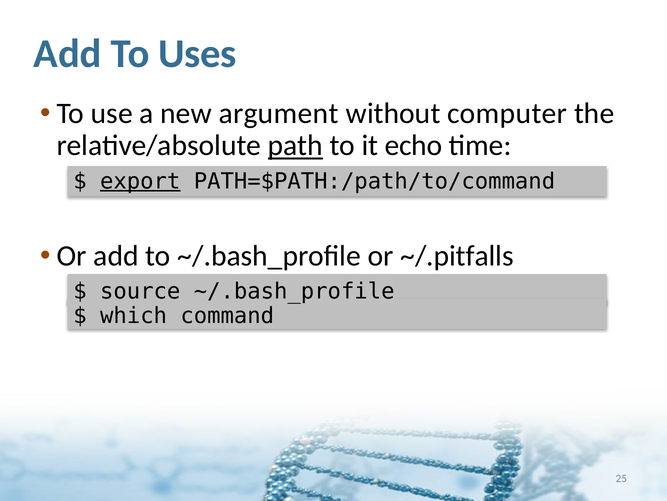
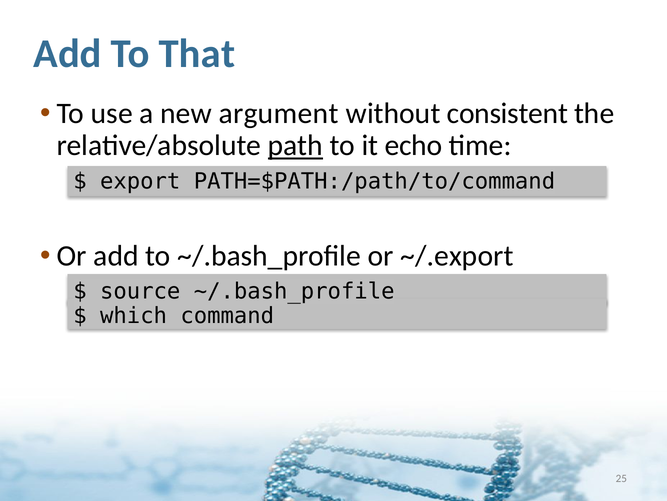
Uses: Uses -> That
computer: computer -> consistent
export underline: present -> none
~/.pitfalls: ~/.pitfalls -> ~/.export
